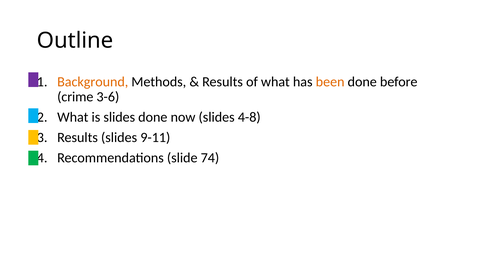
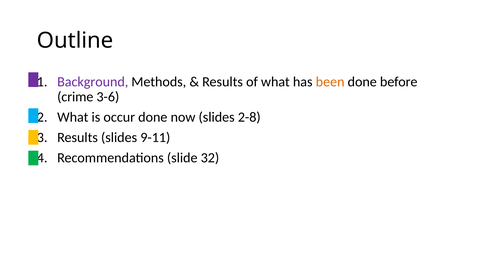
Background colour: orange -> purple
is slides: slides -> occur
4-8: 4-8 -> 2-8
74: 74 -> 32
